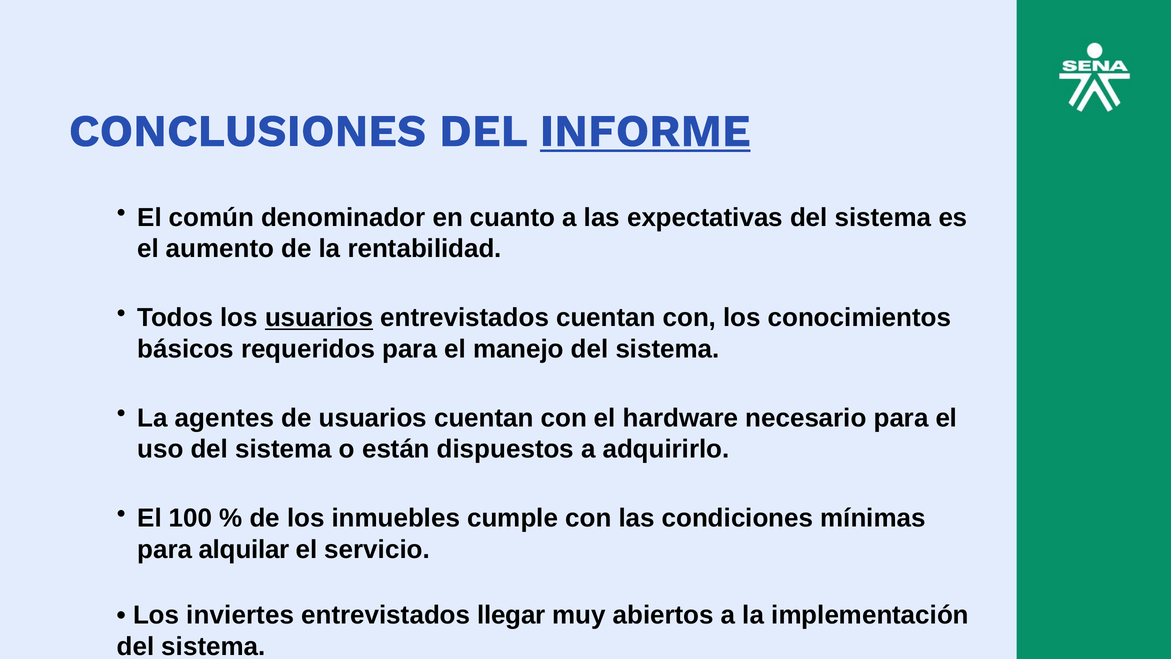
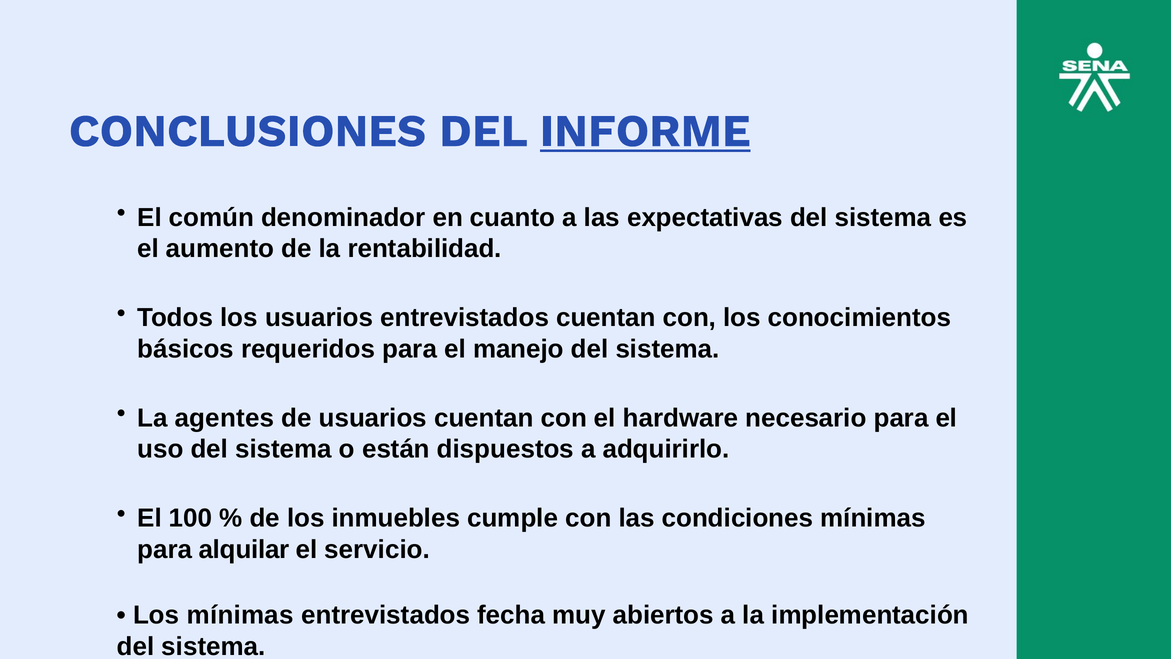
usuarios at (319, 318) underline: present -> none
Los inviertes: inviertes -> mínimas
llegar: llegar -> fecha
